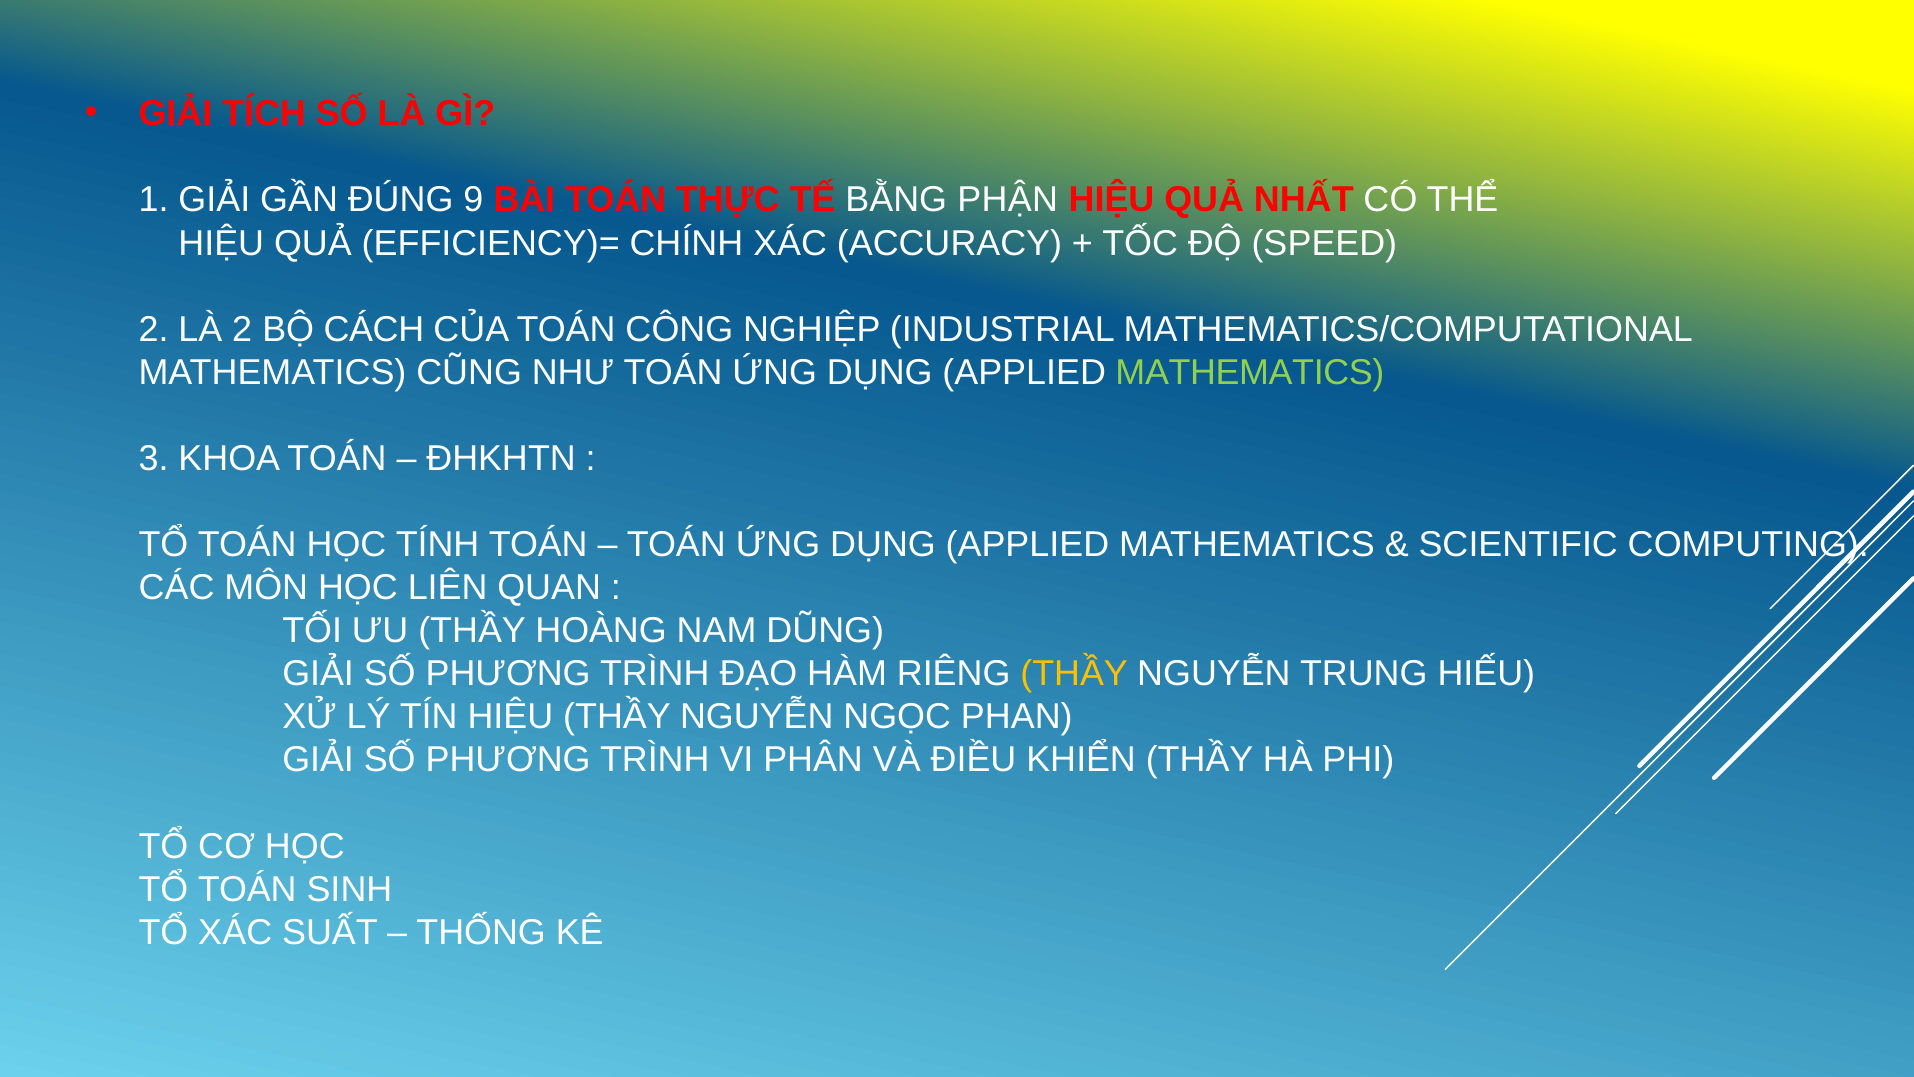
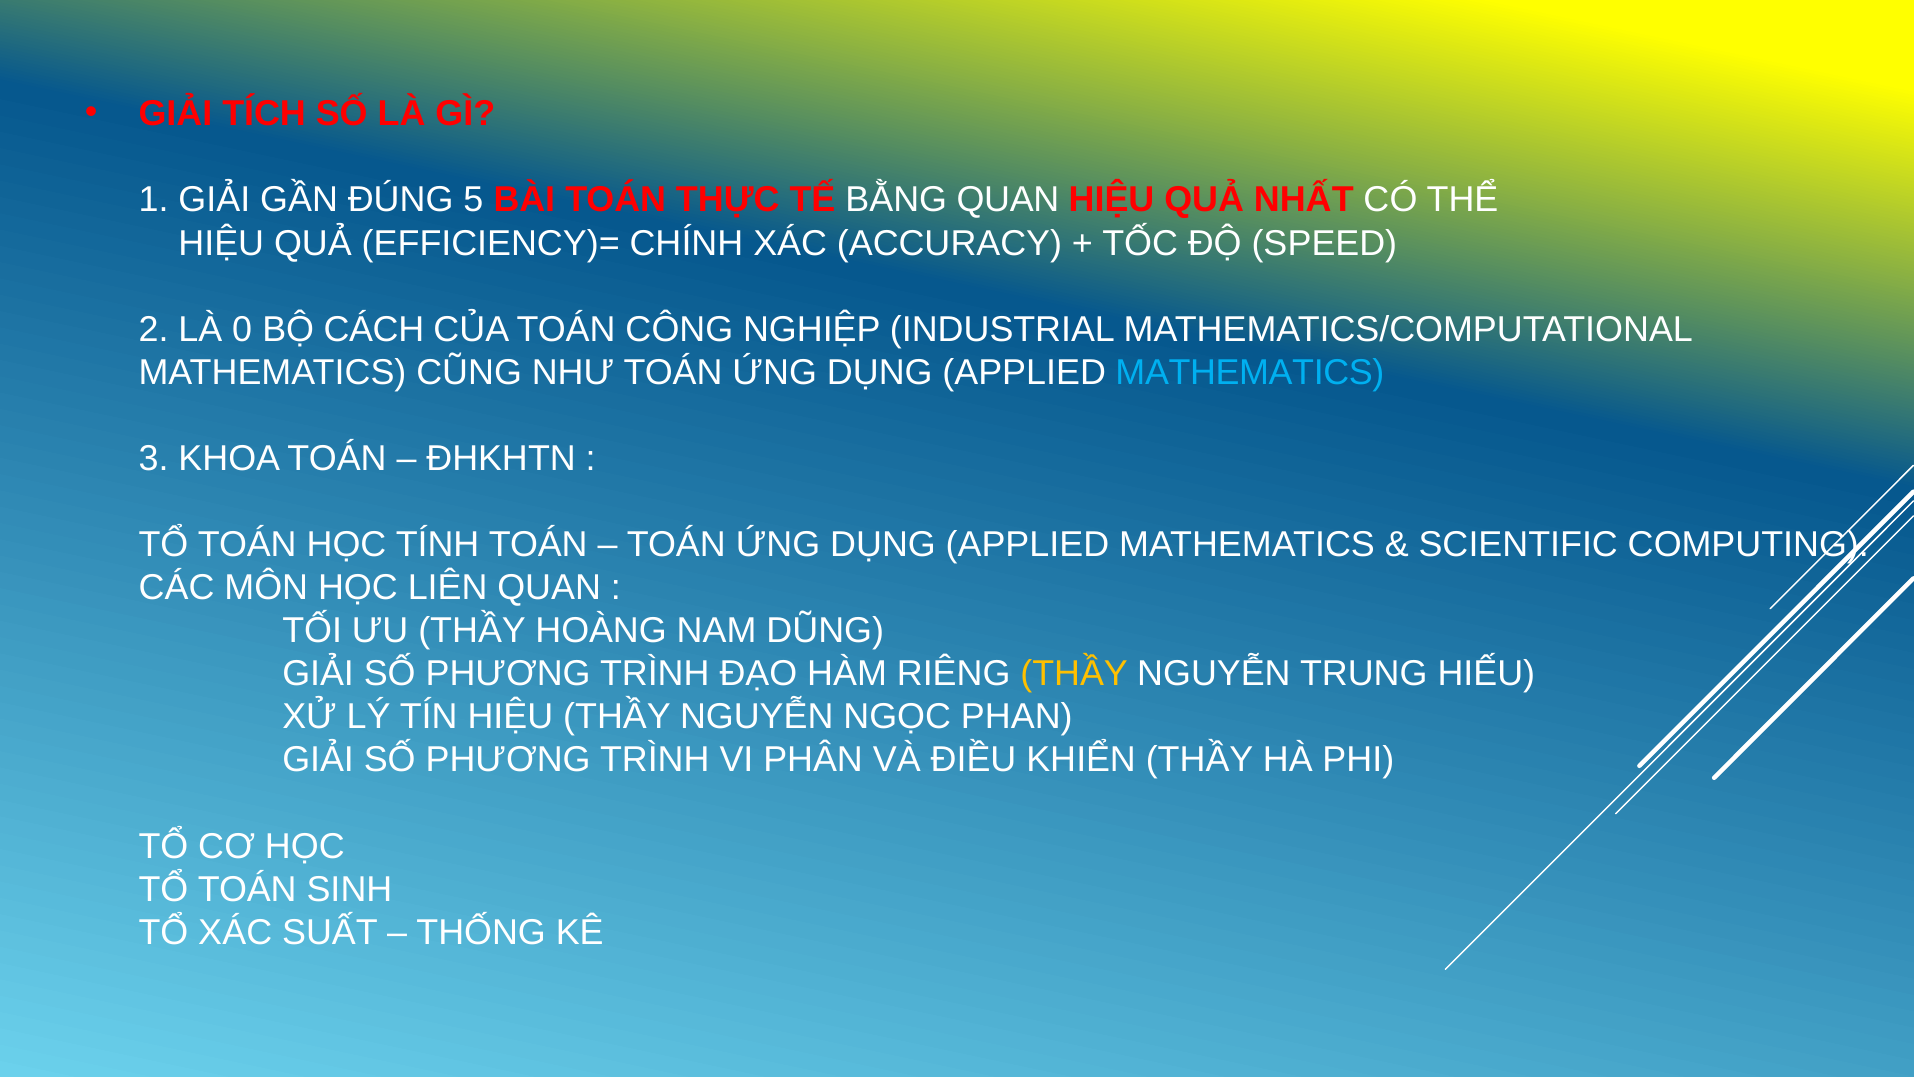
9: 9 -> 5
BẰNG PHẬN: PHẬN -> QUAN
LÀ 2: 2 -> 0
MATHEMATICS at (1250, 372) colour: light green -> light blue
